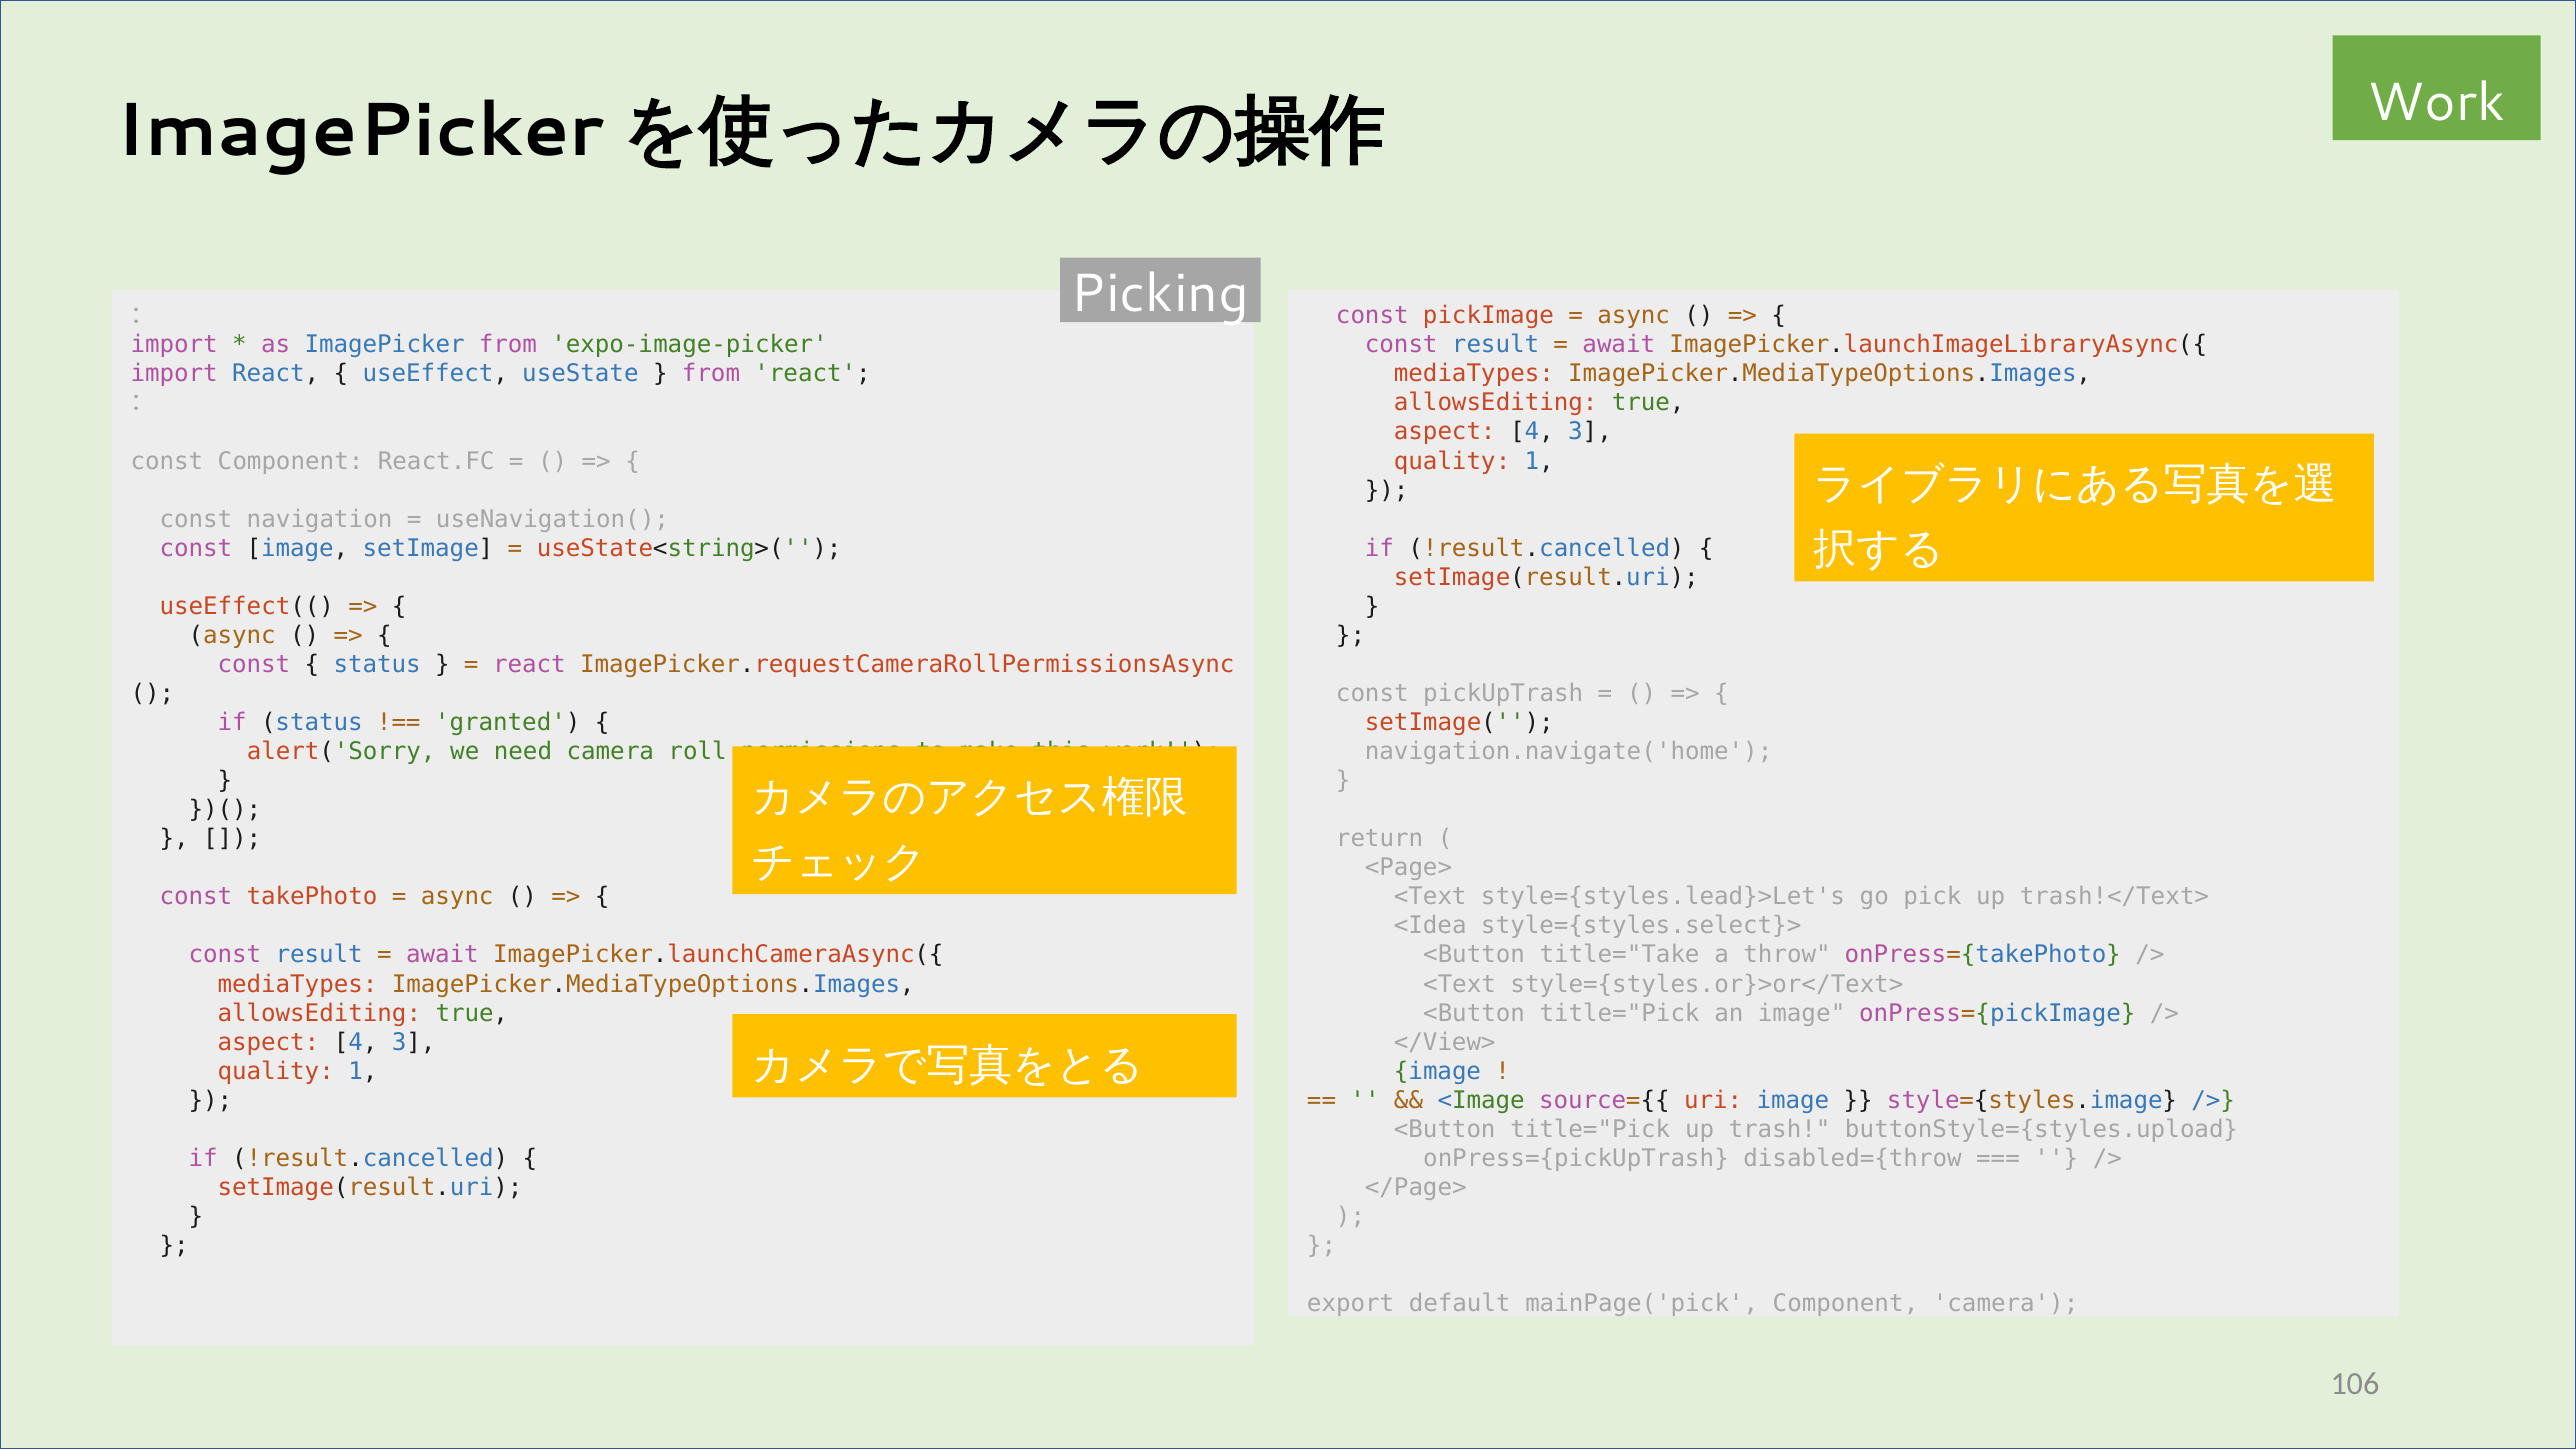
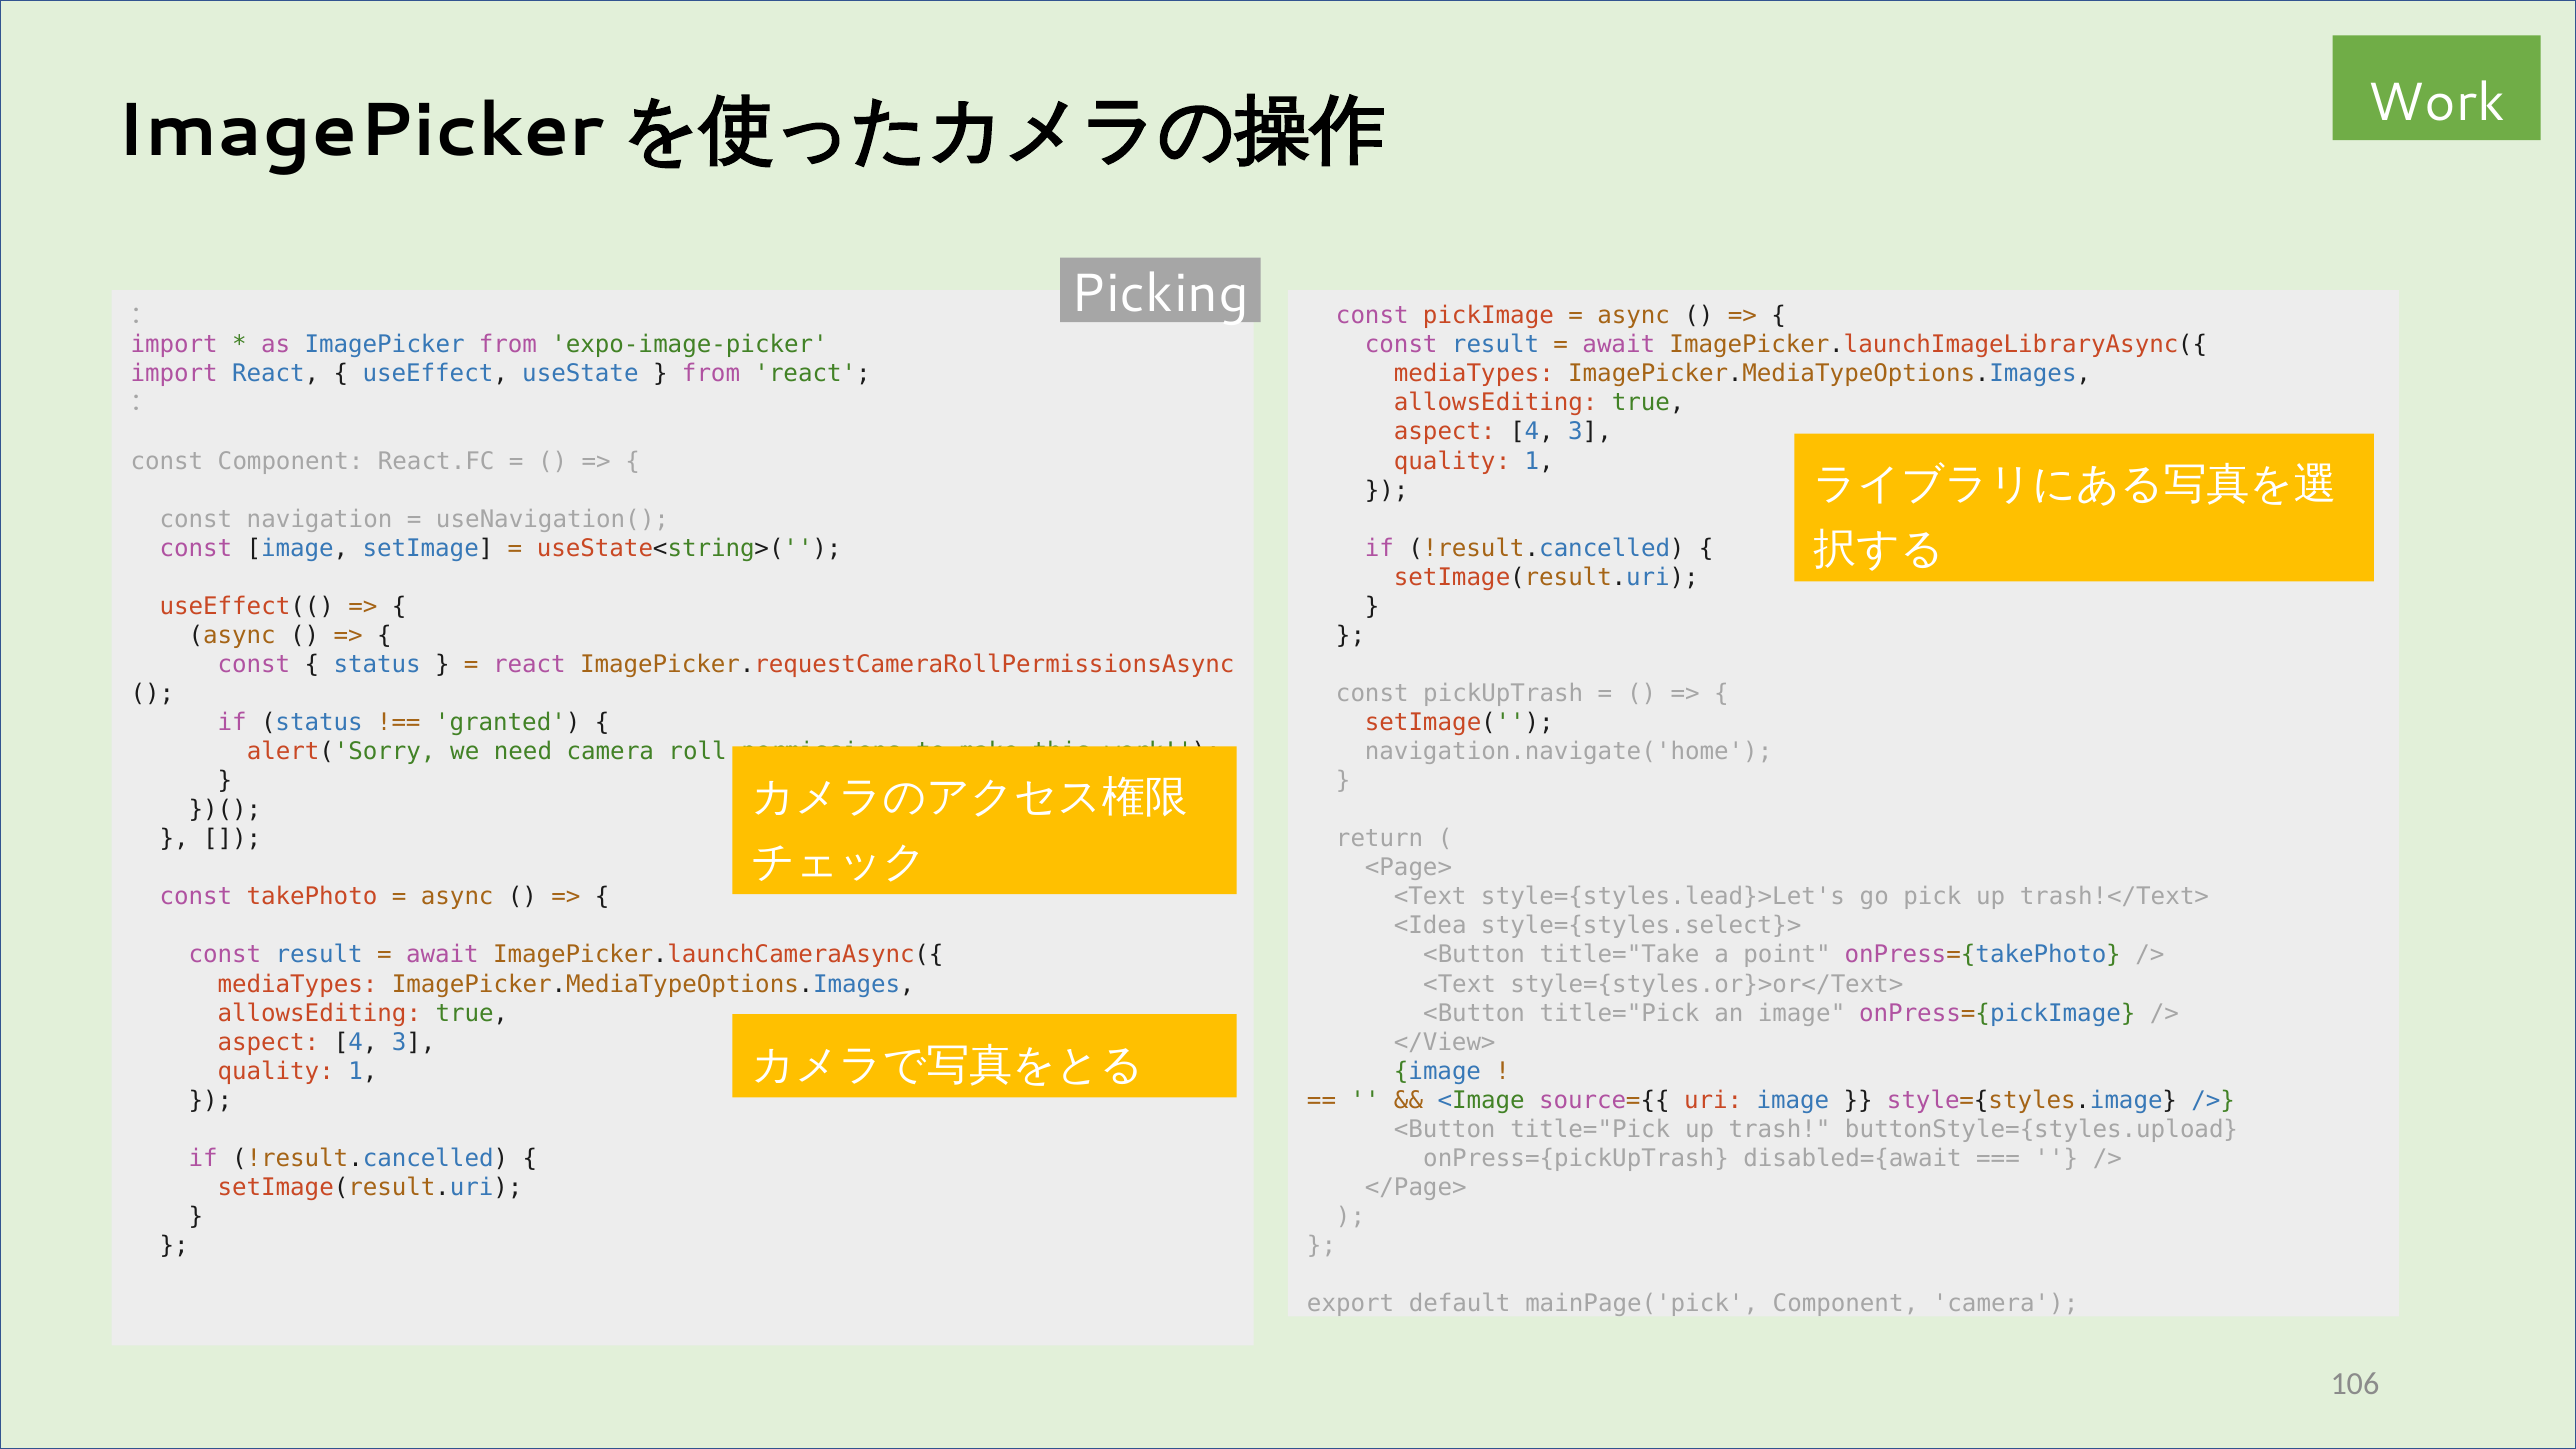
throw: throw -> point
disabled={throw: disabled={throw -> disabled={await
